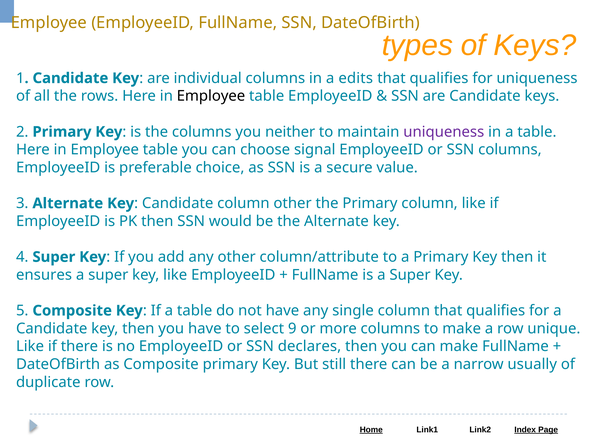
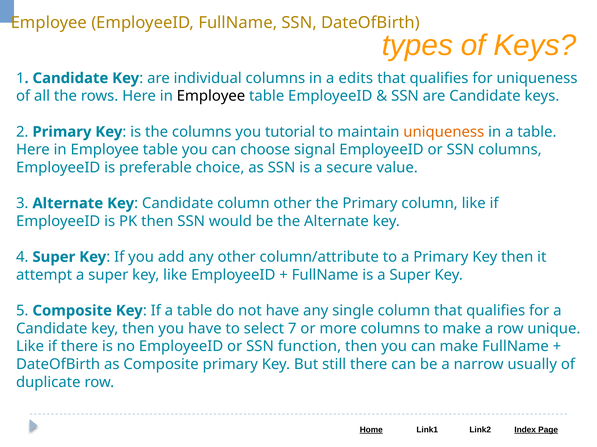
neither: neither -> tutorial
uniqueness at (444, 132) colour: purple -> orange
ensures: ensures -> attempt
9: 9 -> 7
declares: declares -> function
